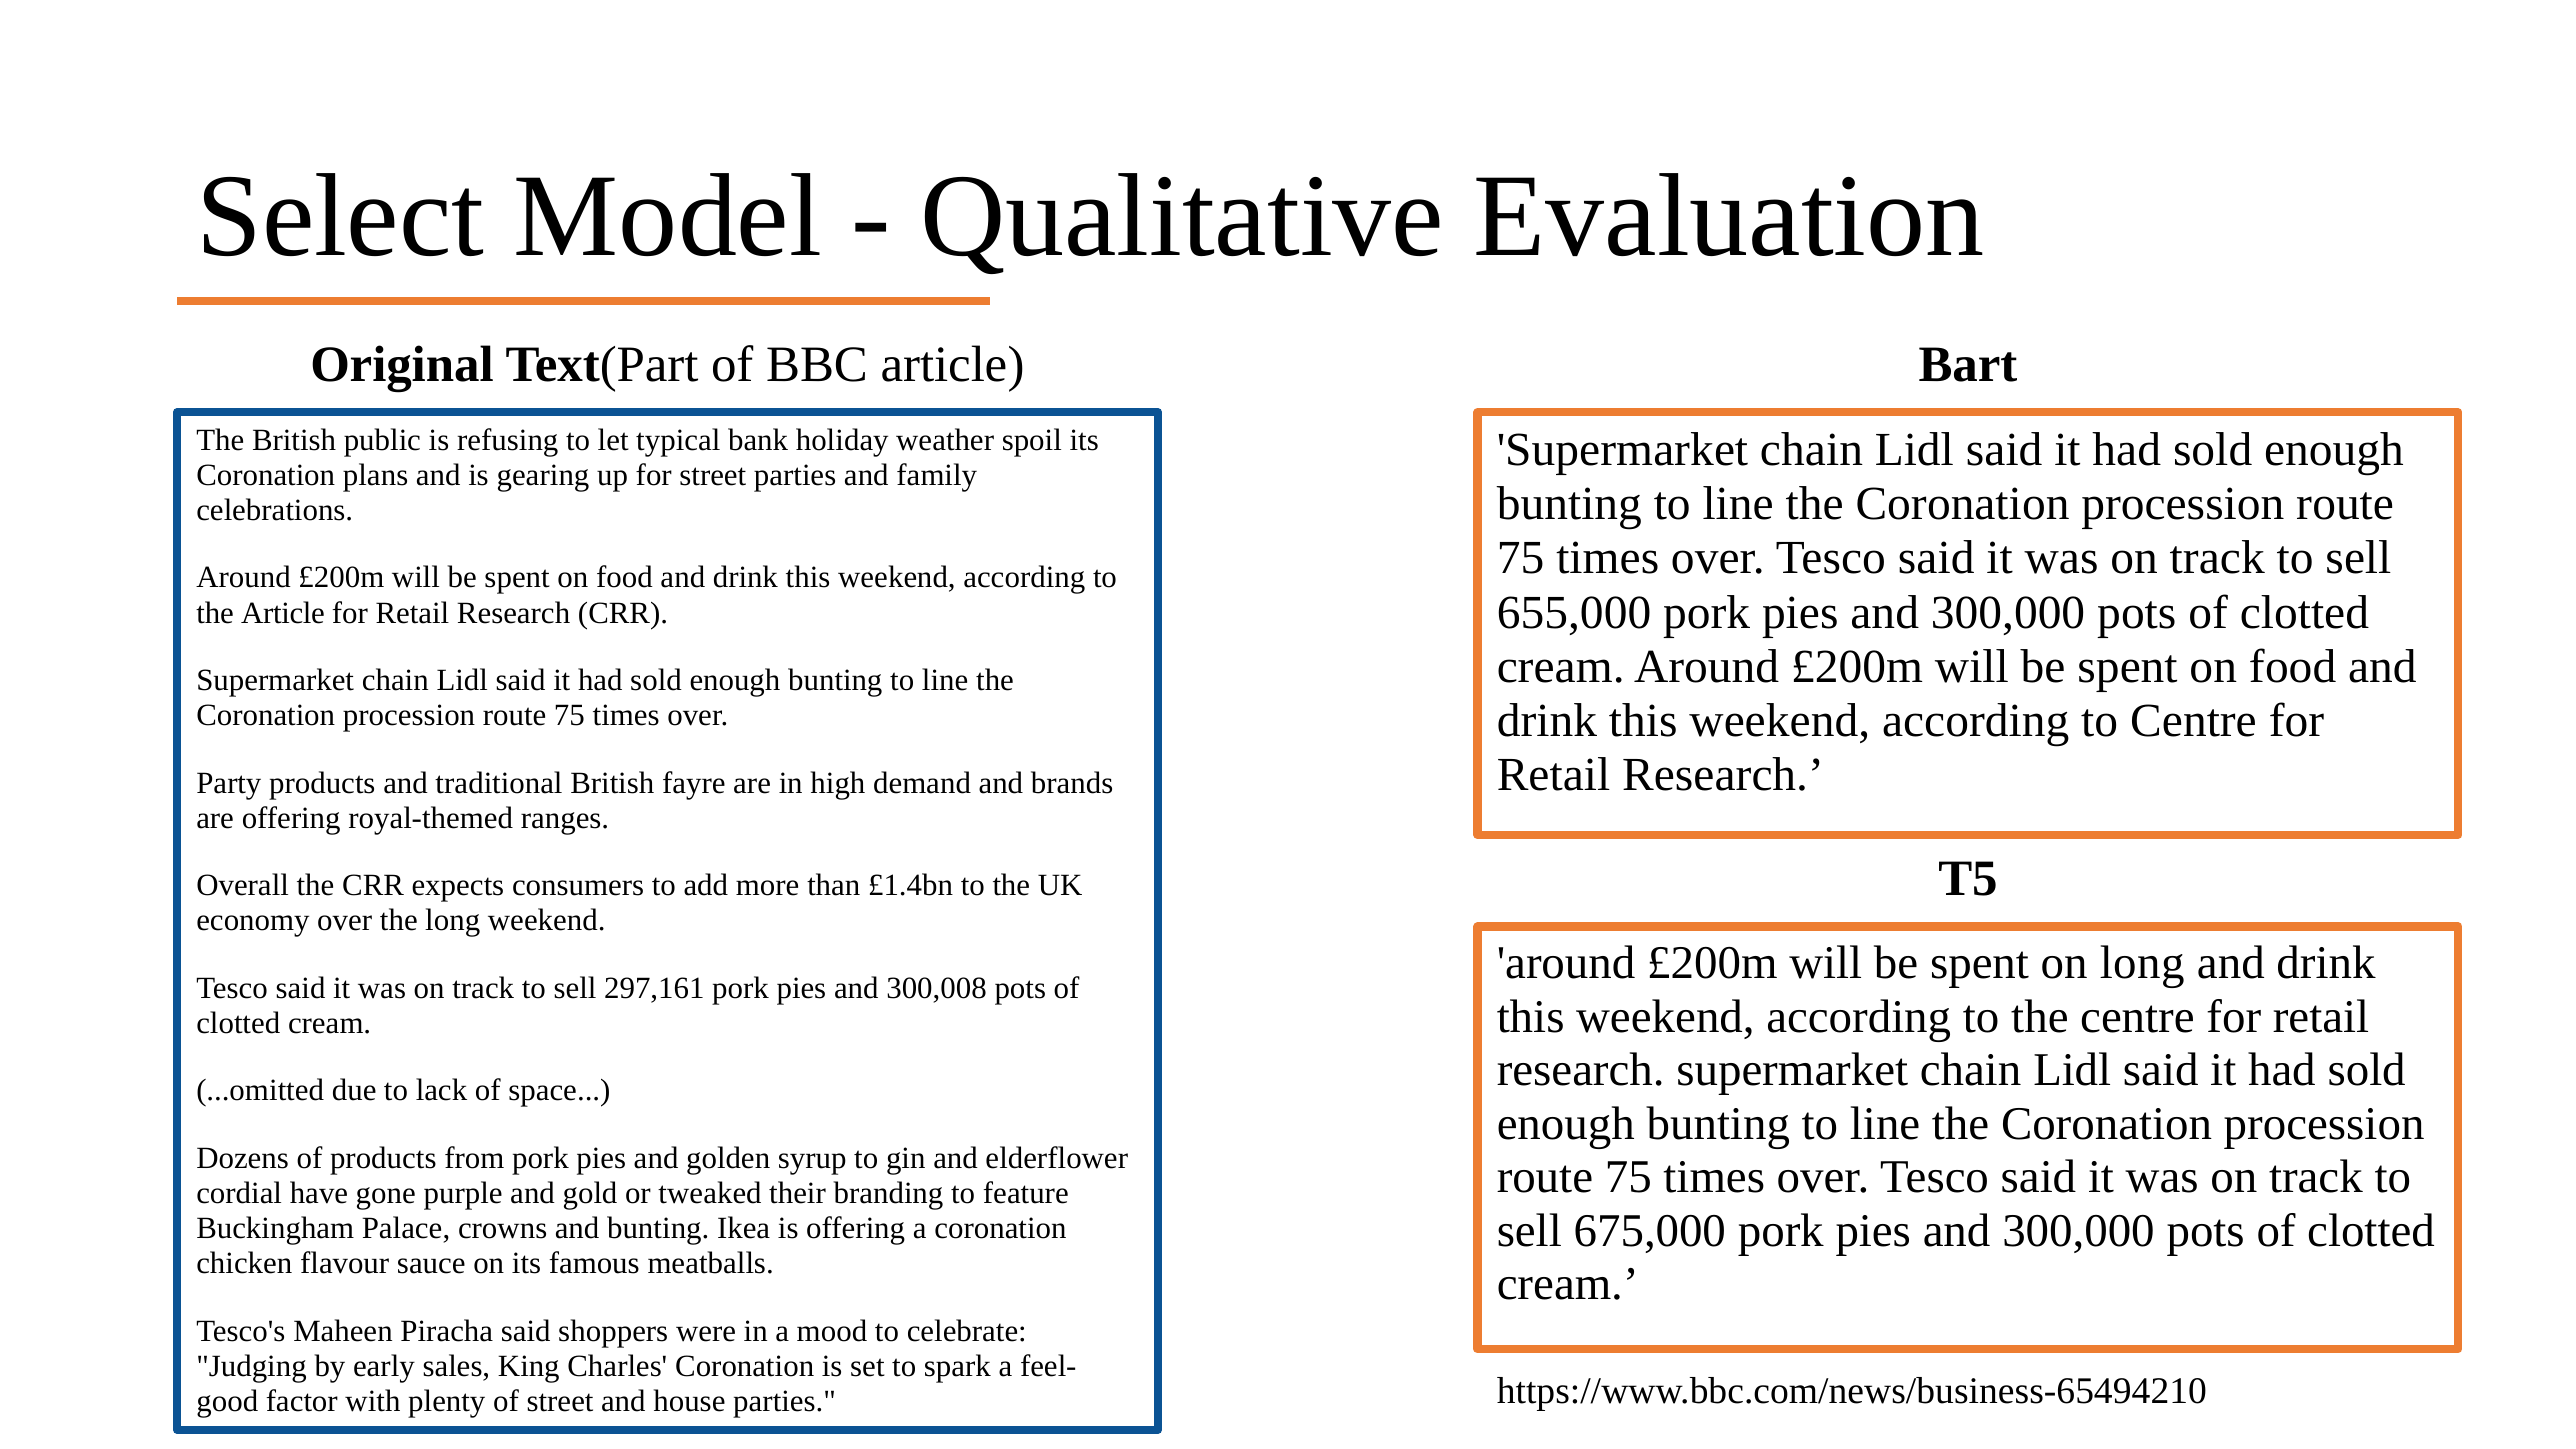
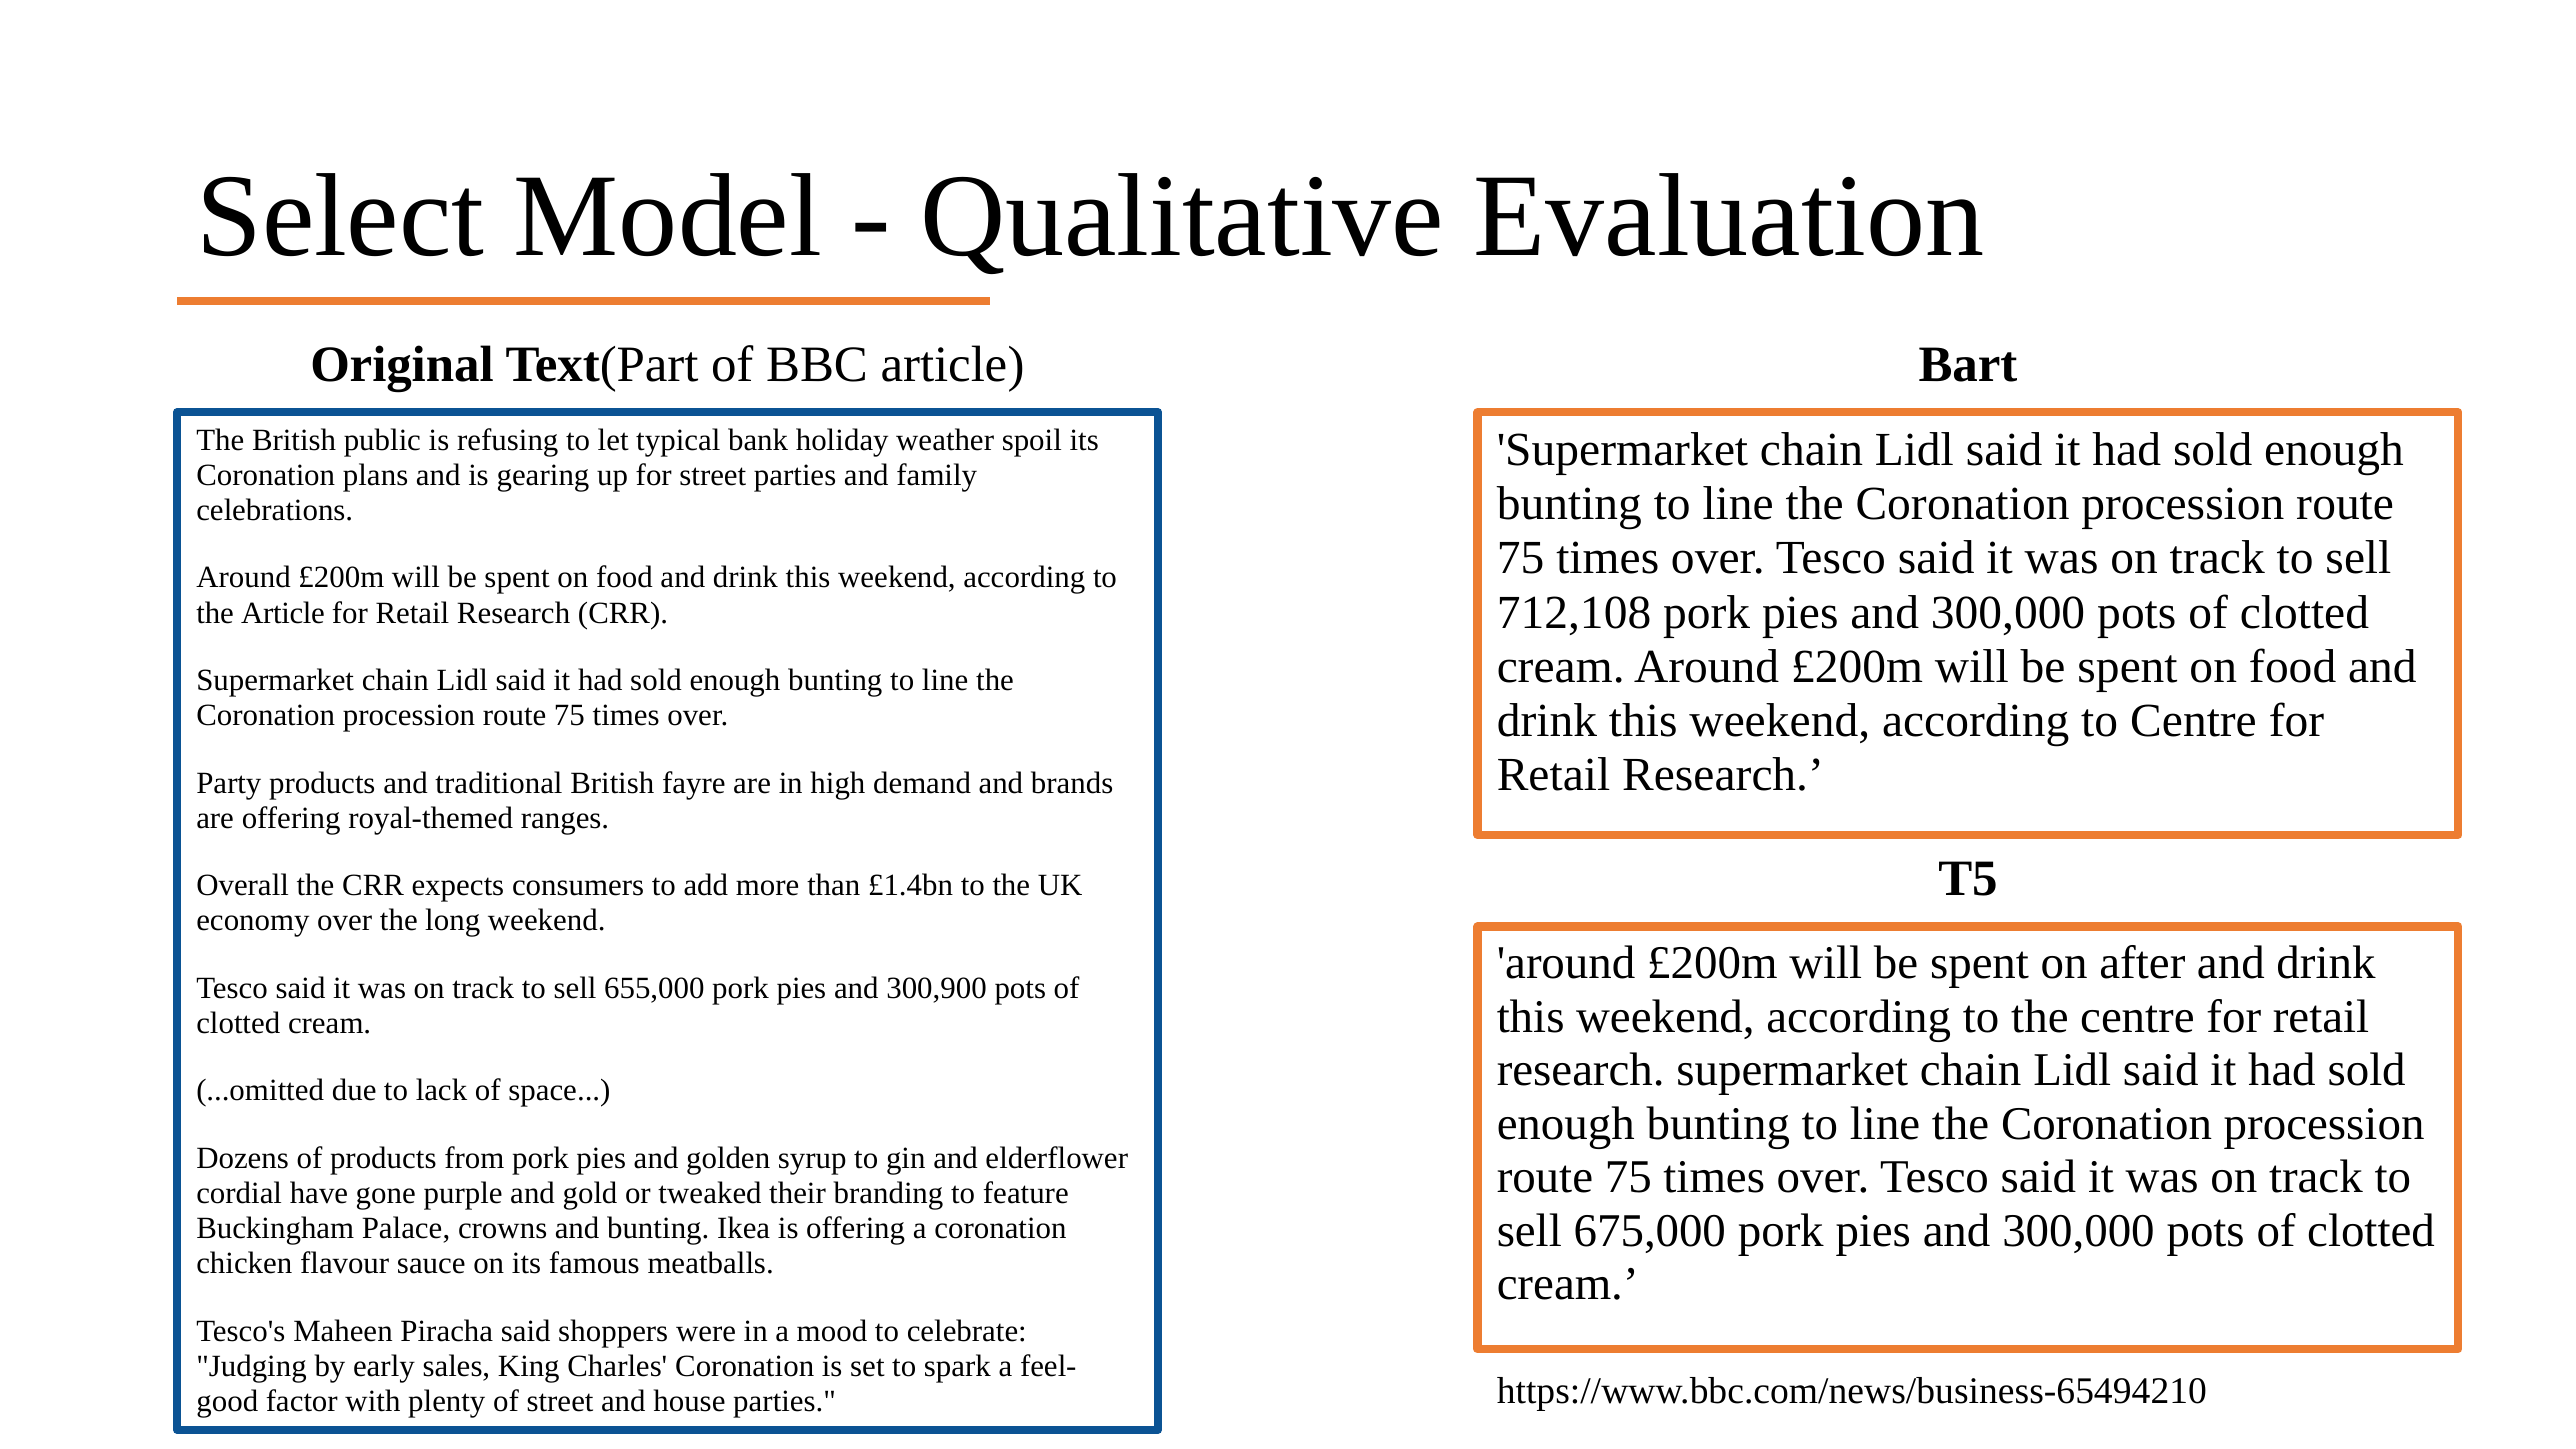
655,000: 655,000 -> 712,108
on long: long -> after
297,161: 297,161 -> 655,000
300,008: 300,008 -> 300,900
